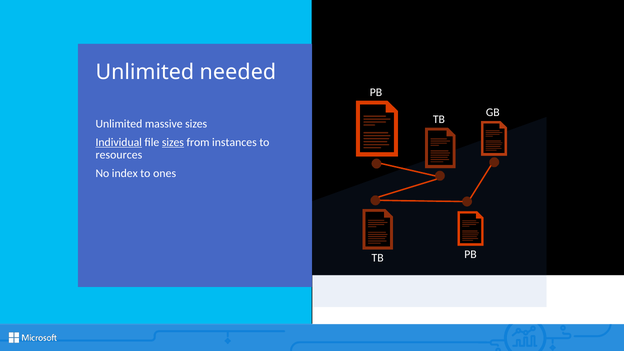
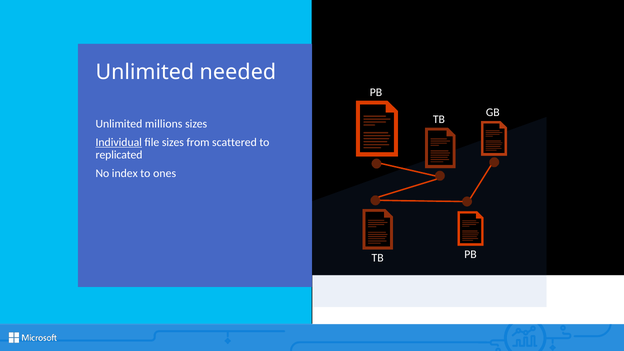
massive: massive -> millions
sizes at (173, 142) underline: present -> none
instances: instances -> scattered
resources: resources -> replicated
